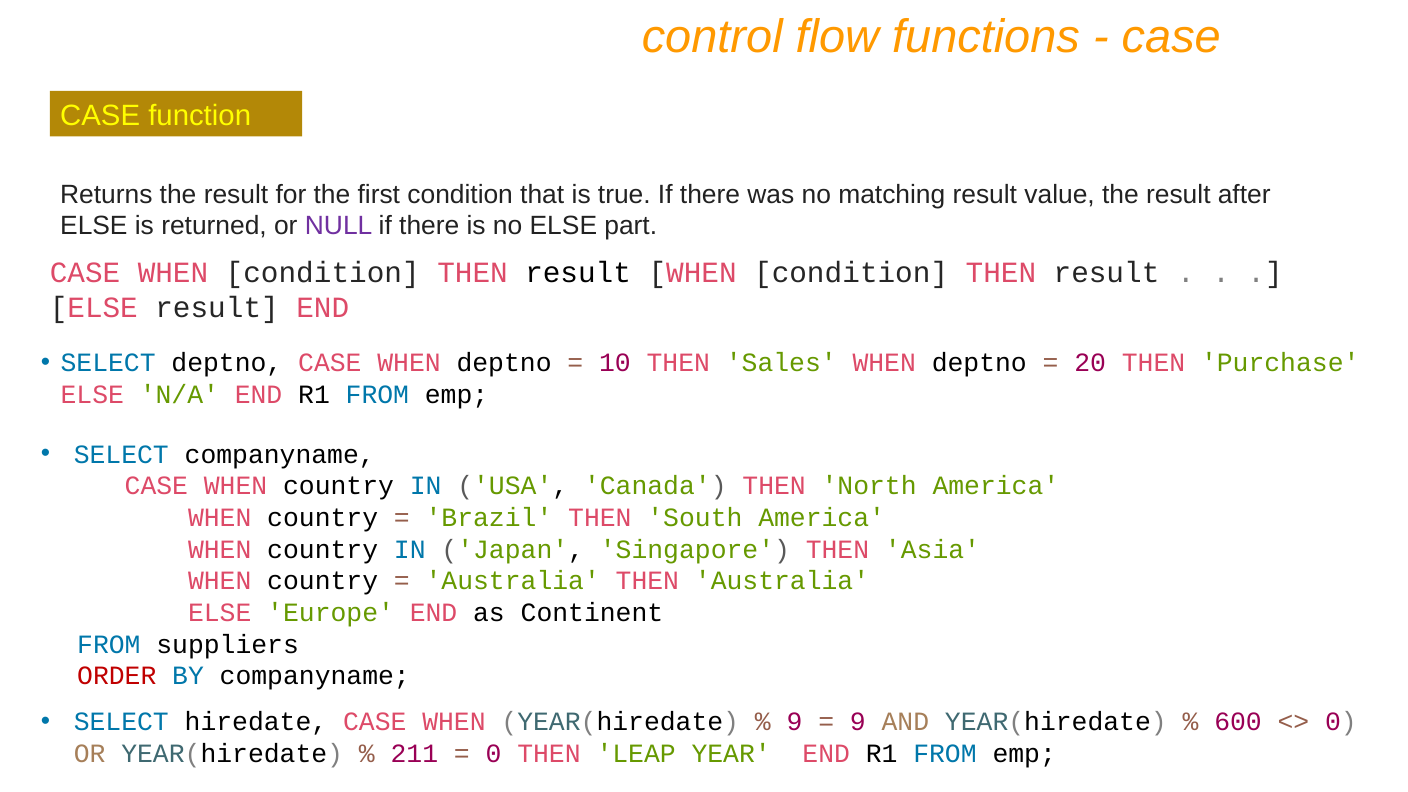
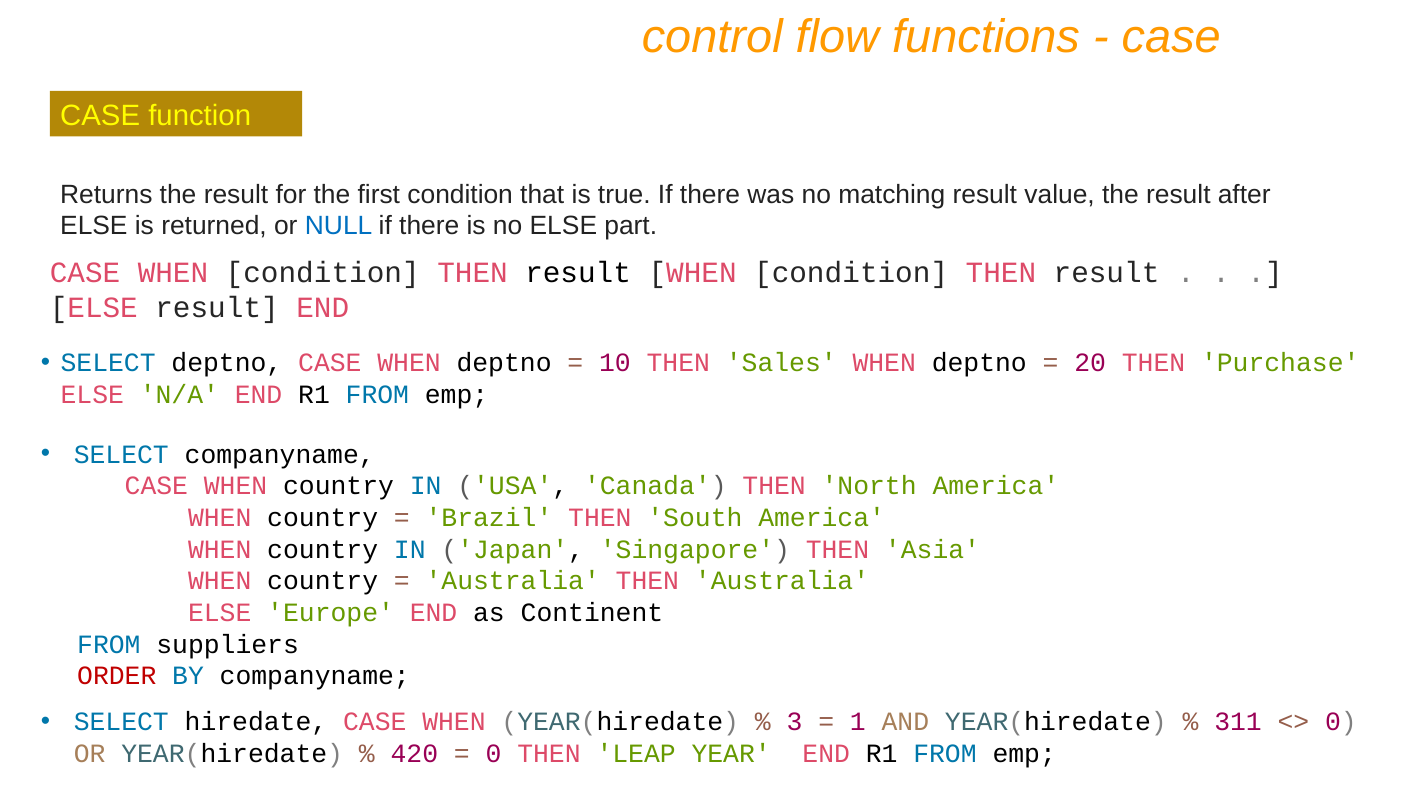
NULL colour: purple -> blue
9 at (795, 722): 9 -> 3
9 at (858, 722): 9 -> 1
600: 600 -> 311
211: 211 -> 420
